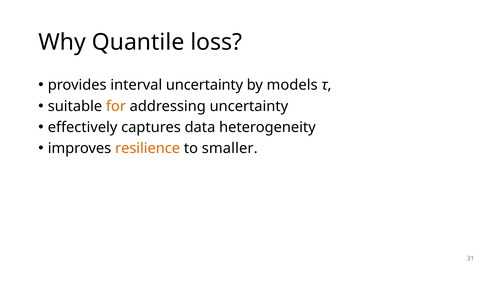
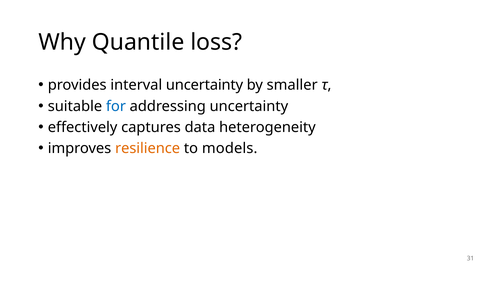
models: models -> smaller
for colour: orange -> blue
smaller: smaller -> models
